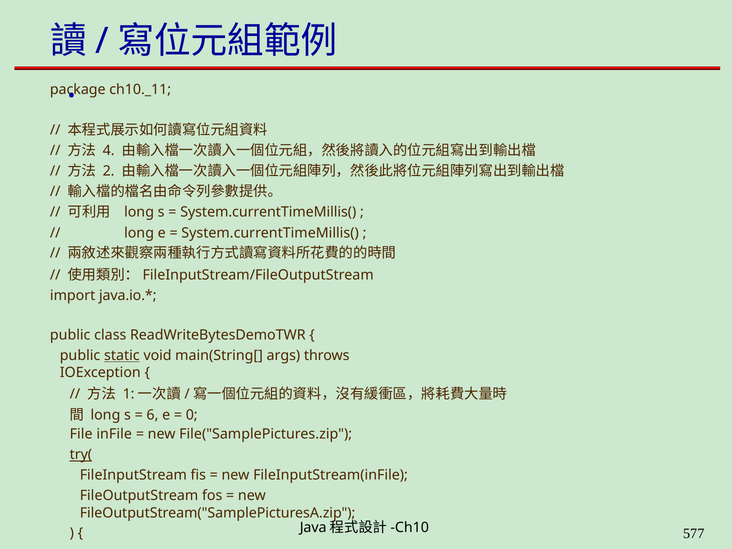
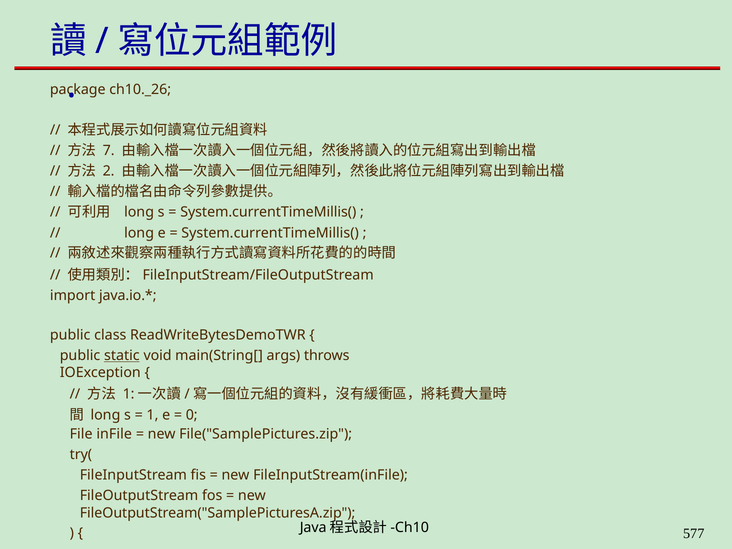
ch10._11: ch10._11 -> ch10._26
4: 4 -> 7
6: 6 -> 1
try( underline: present -> none
